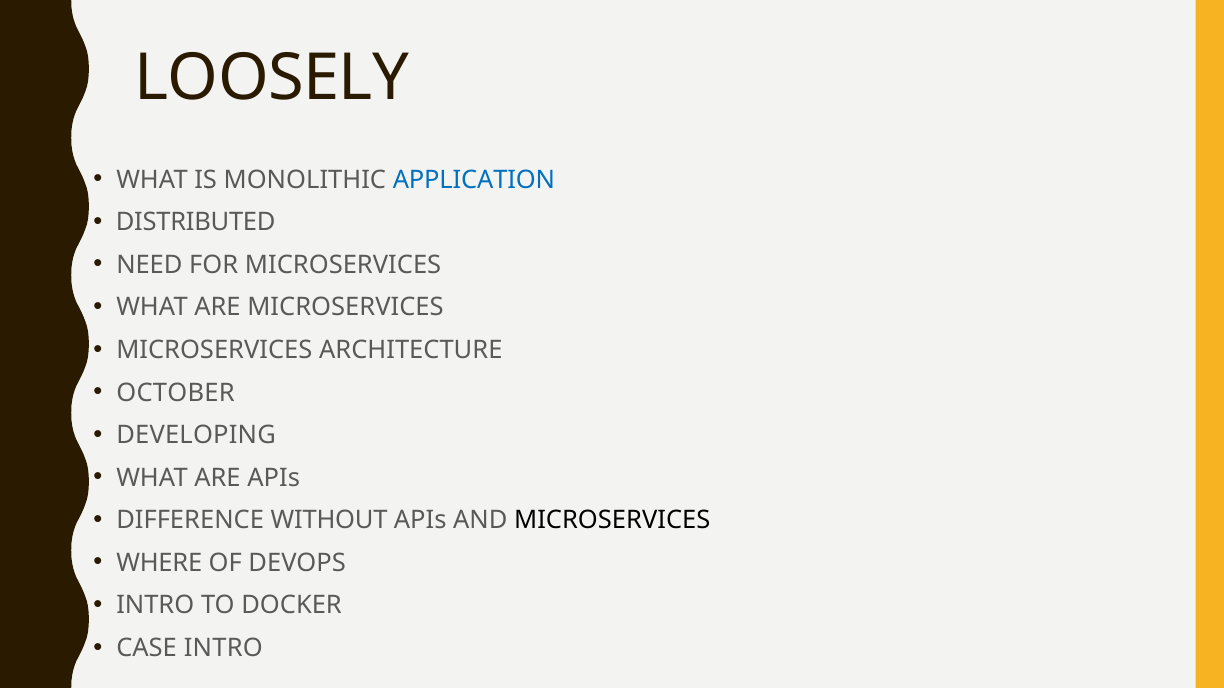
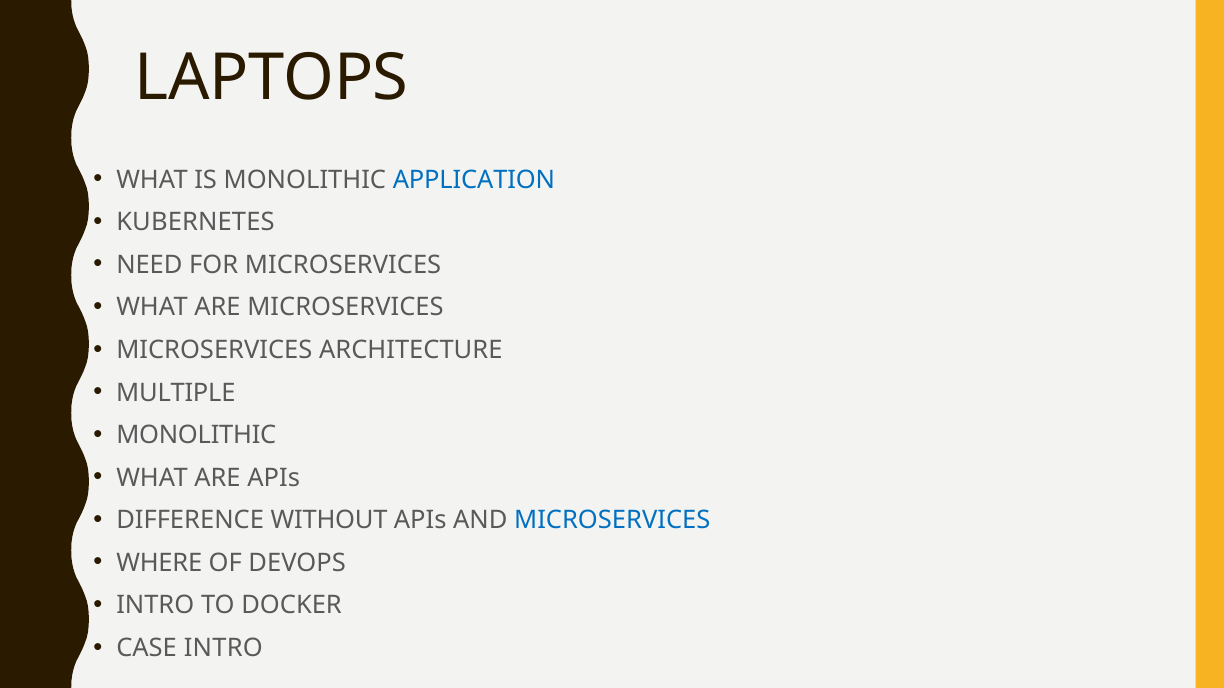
LOOSELY: LOOSELY -> LAPTOPS
DISTRIBUTED: DISTRIBUTED -> KUBERNETES
OCTOBER: OCTOBER -> MULTIPLE
DEVELOPING at (196, 436): DEVELOPING -> MONOLITHIC
MICROSERVICES at (612, 521) colour: black -> blue
